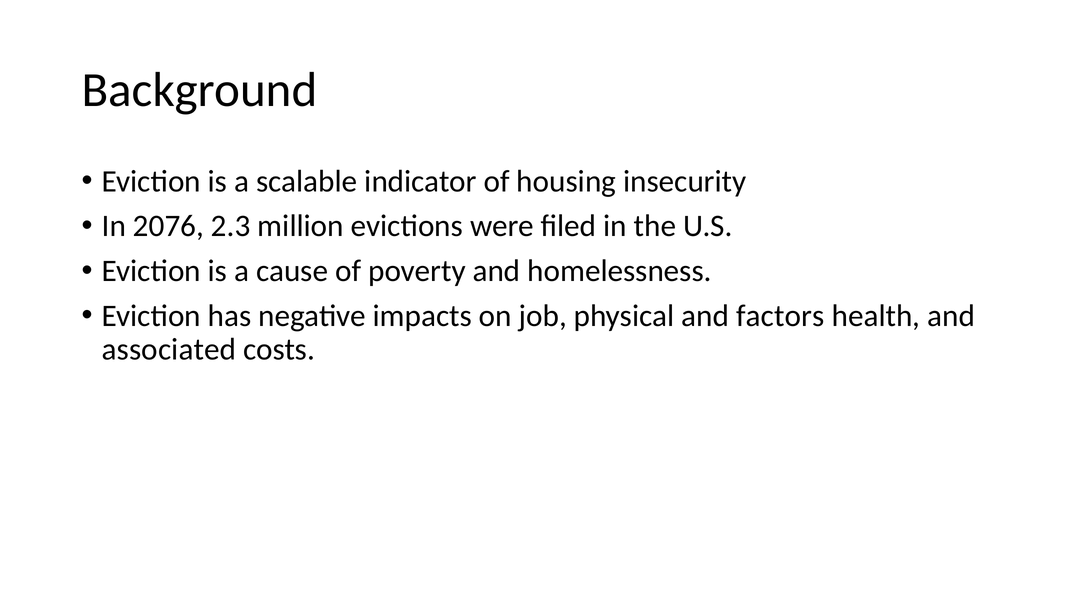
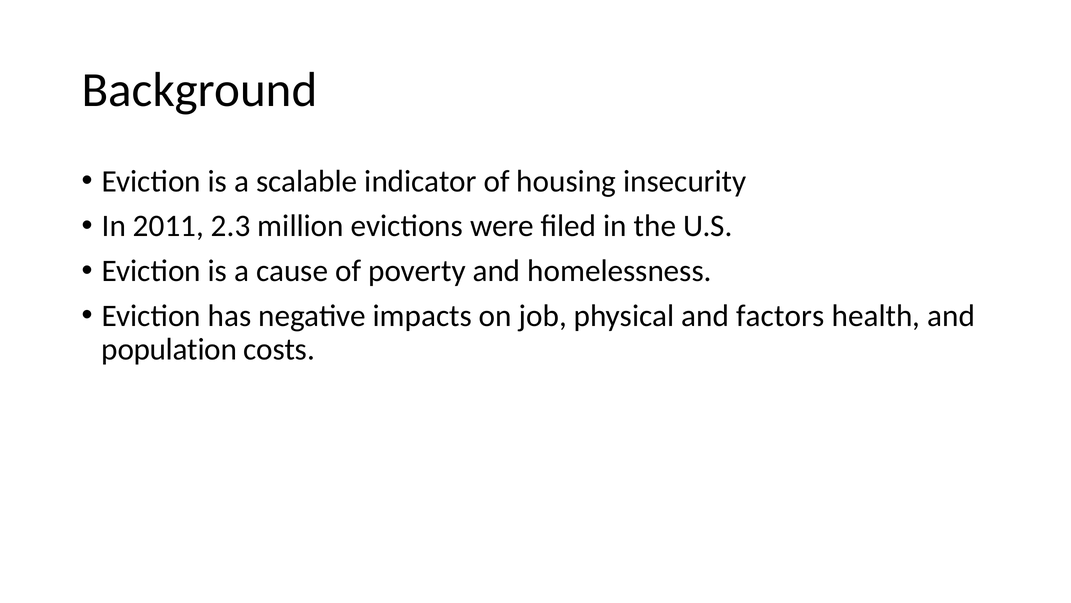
2076: 2076 -> 2011
associated: associated -> population
